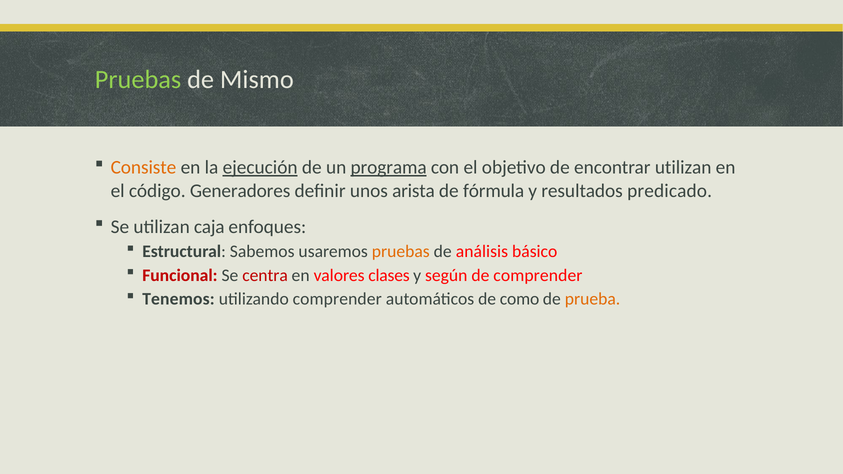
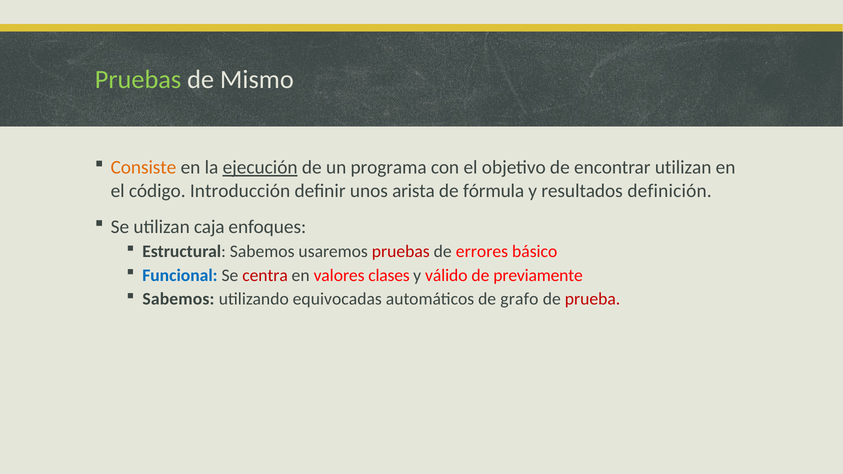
programa underline: present -> none
Generadores: Generadores -> Introducción
predicado: predicado -> definición
pruebas at (401, 252) colour: orange -> red
análisis: análisis -> errores
Funcional colour: red -> blue
según: según -> válido
de comprender: comprender -> previamente
Tenemos at (178, 299): Tenemos -> Sabemos
utilizando comprender: comprender -> equivocadas
como: como -> grafo
prueba colour: orange -> red
